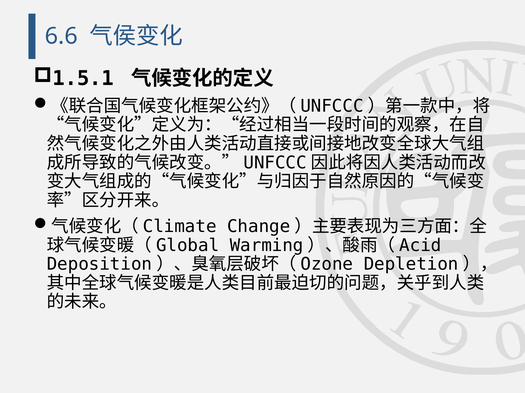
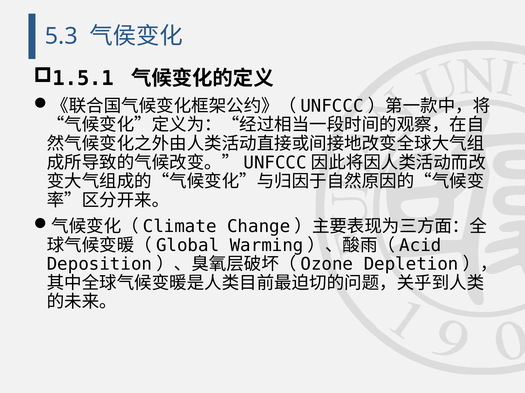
6.6: 6.6 -> 5.3
